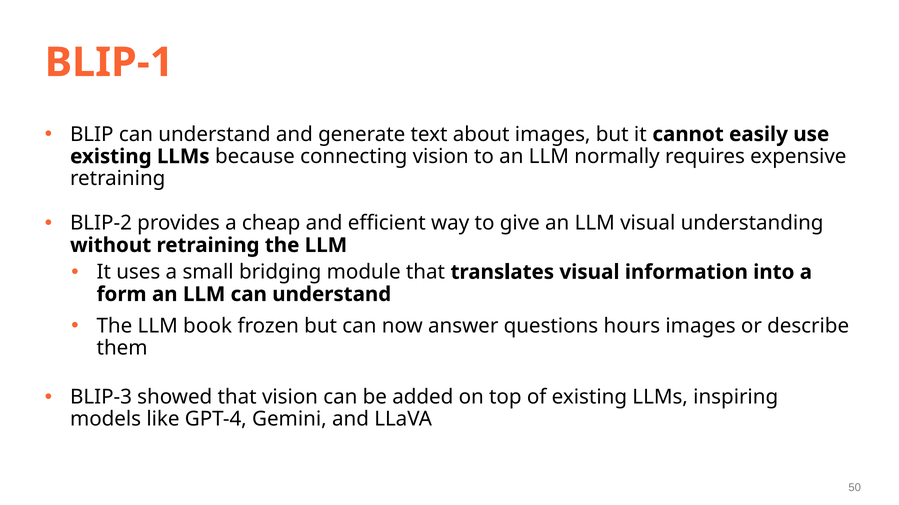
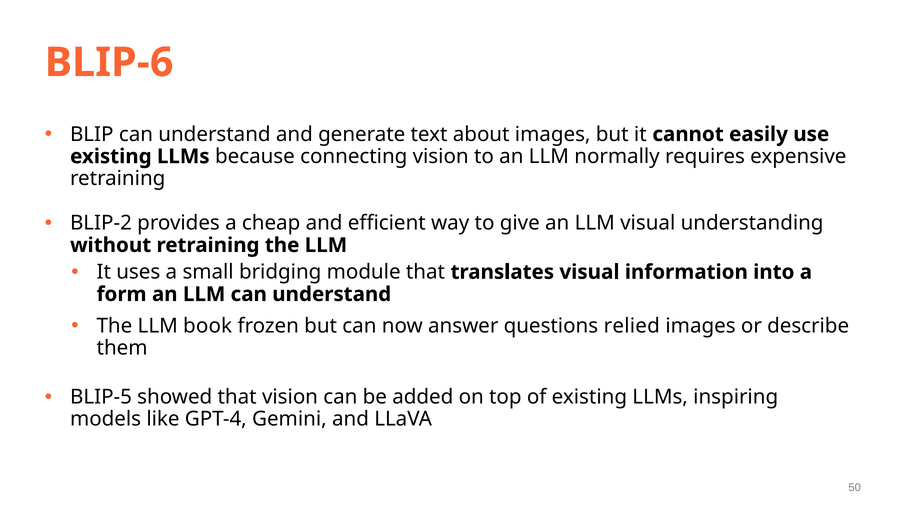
BLIP-1: BLIP-1 -> BLIP-6
hours: hours -> relied
BLIP-3: BLIP-3 -> BLIP-5
